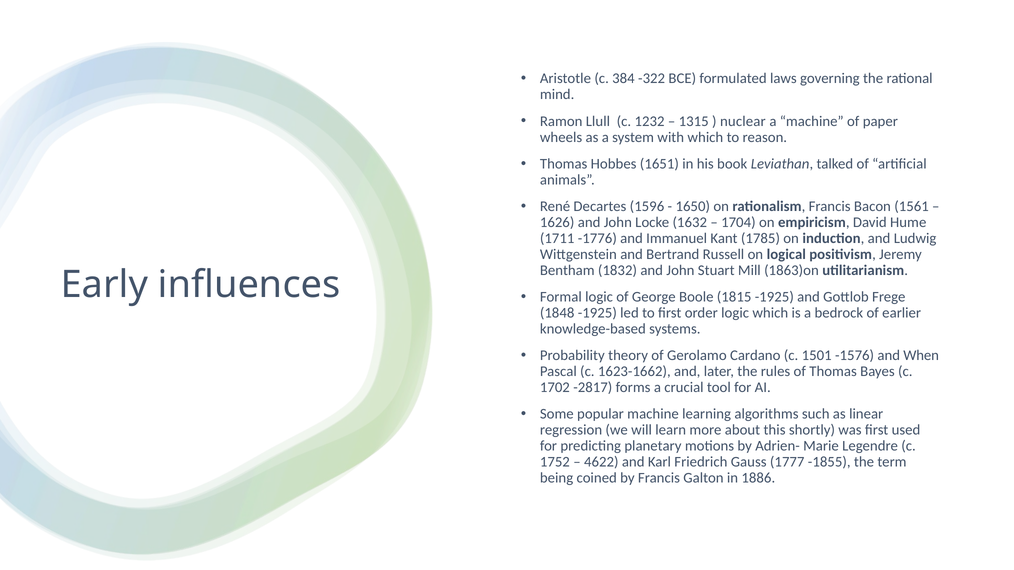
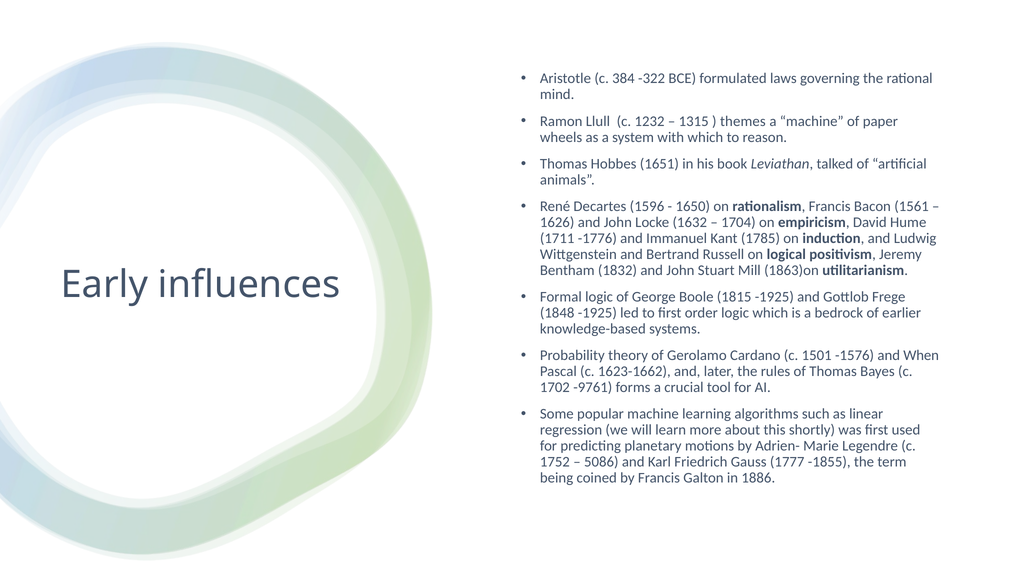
nuclear: nuclear -> themes
-2817: -2817 -> -9761
4622: 4622 -> 5086
